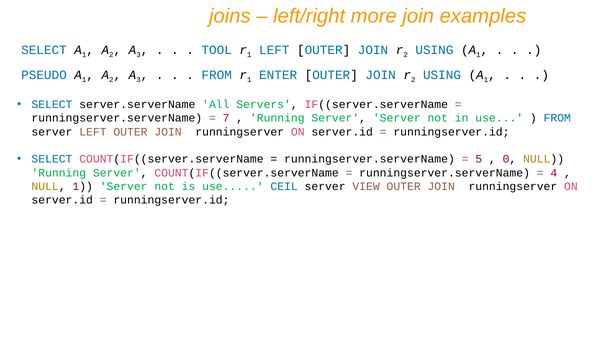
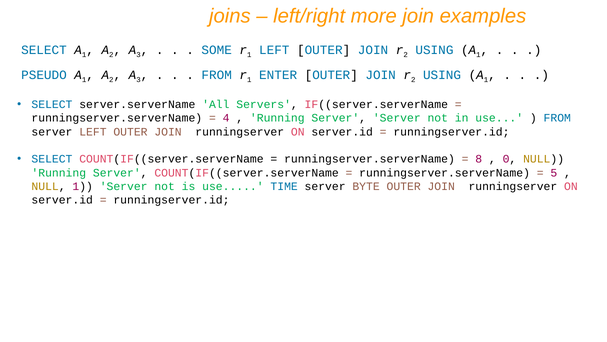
TOOL: TOOL -> SOME
7: 7 -> 4
5: 5 -> 8
4: 4 -> 5
CEIL: CEIL -> TIME
VIEW: VIEW -> BYTE
